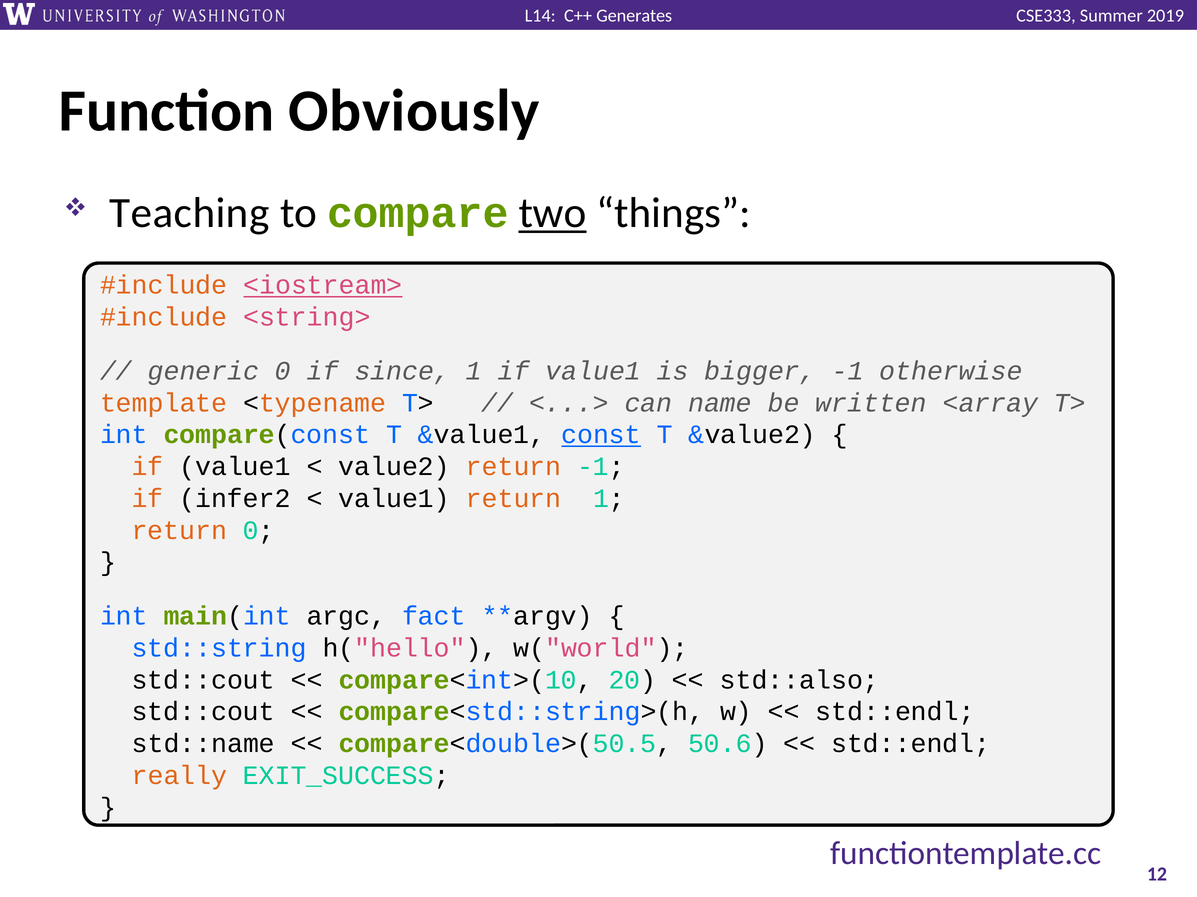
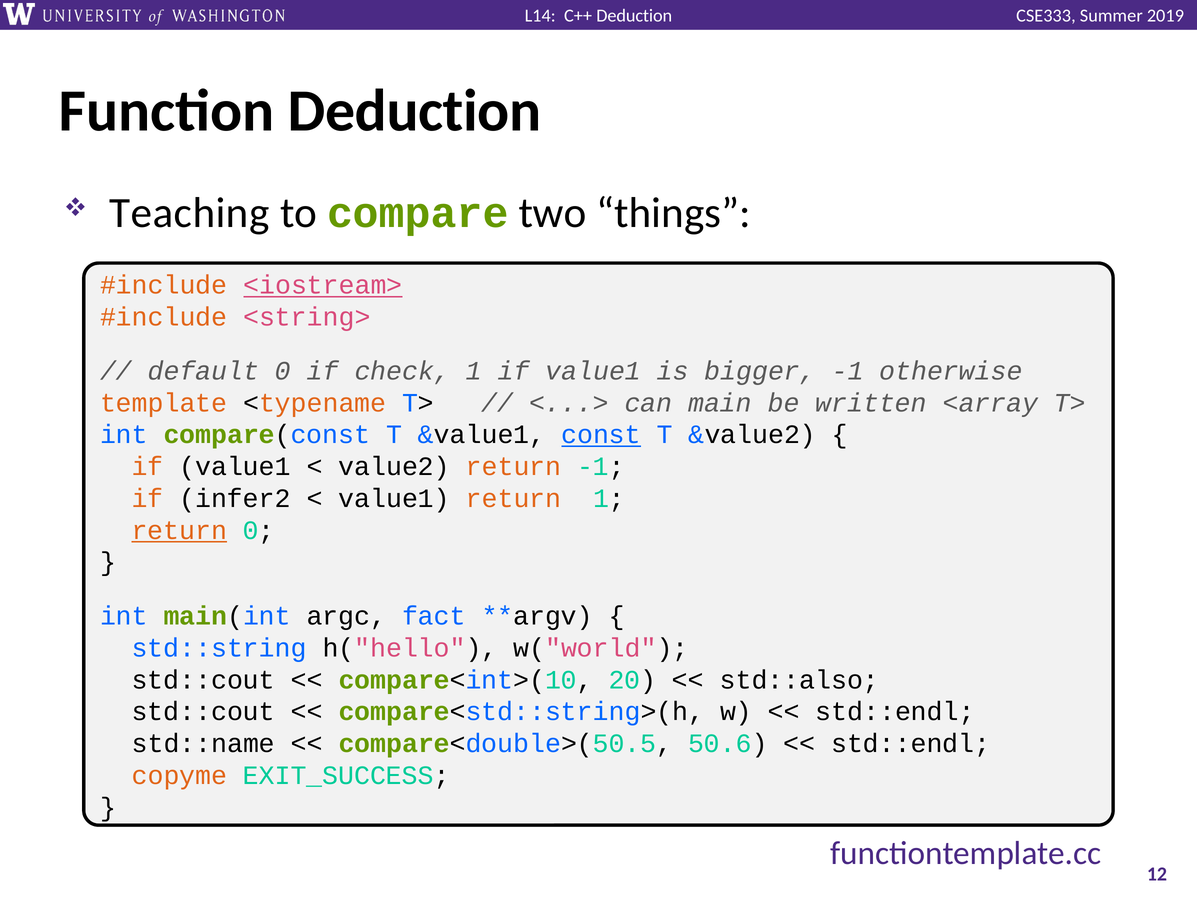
Generates at (634, 16): Generates -> Deduction
Function Obviously: Obviously -> Deduction
two underline: present -> none
generic: generic -> default
since: since -> check
name: name -> main
return at (179, 531) underline: none -> present
really: really -> copyme
